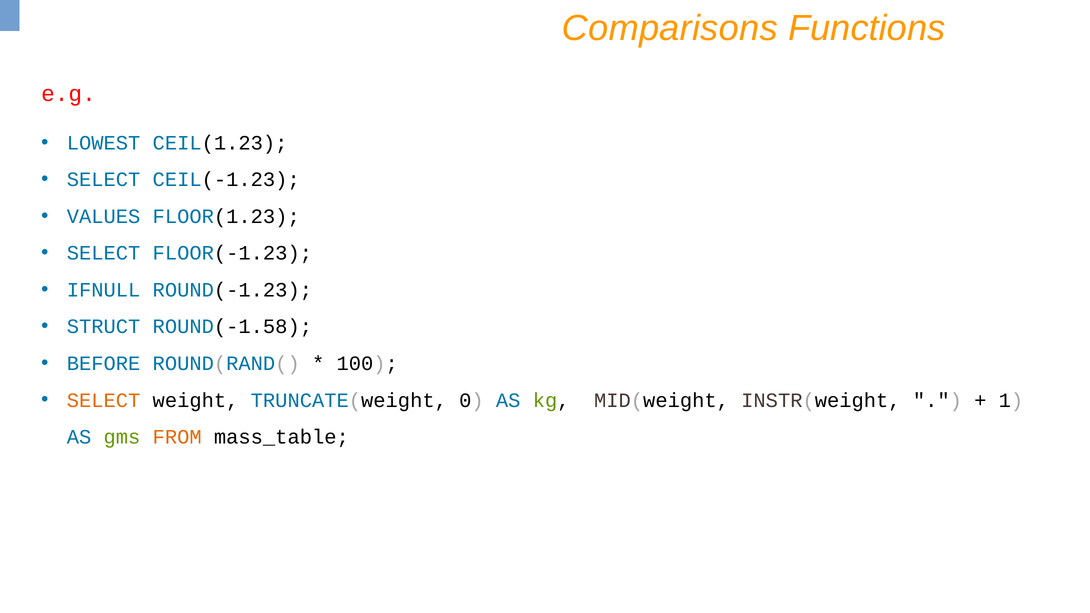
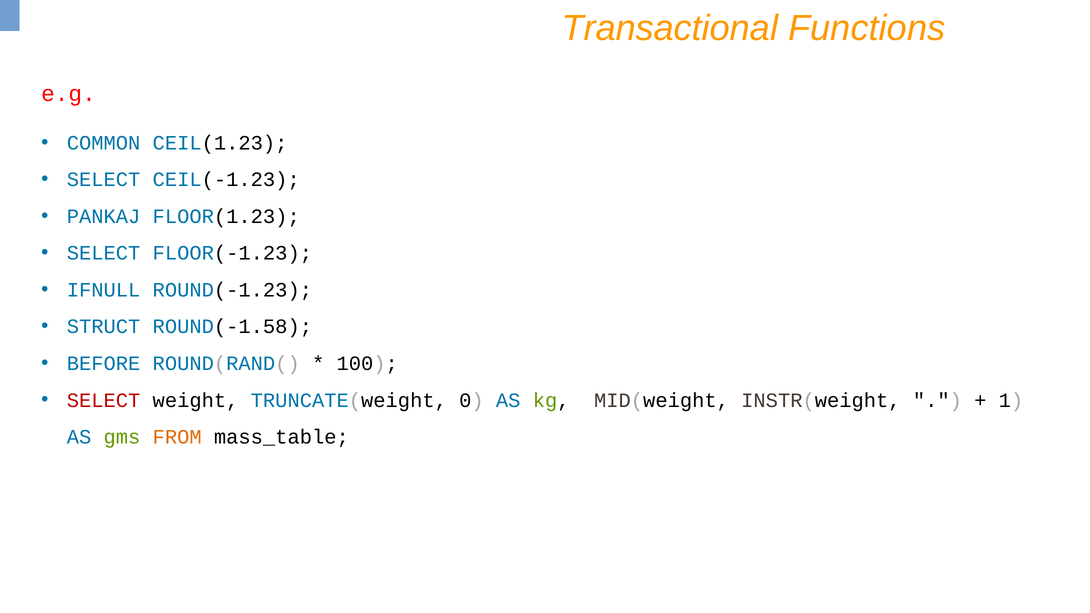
Comparisons: Comparisons -> Transactional
LOWEST: LOWEST -> COMMON
VALUES: VALUES -> PANKAJ
SELECT at (104, 400) colour: orange -> red
